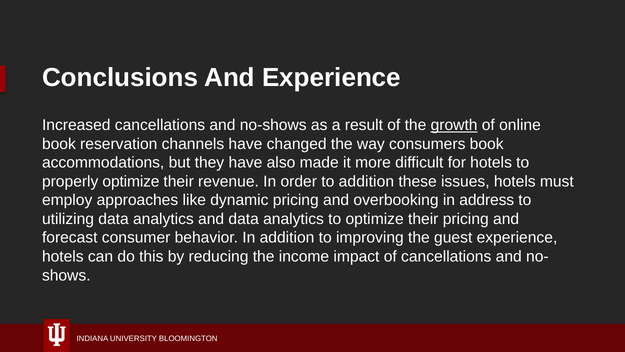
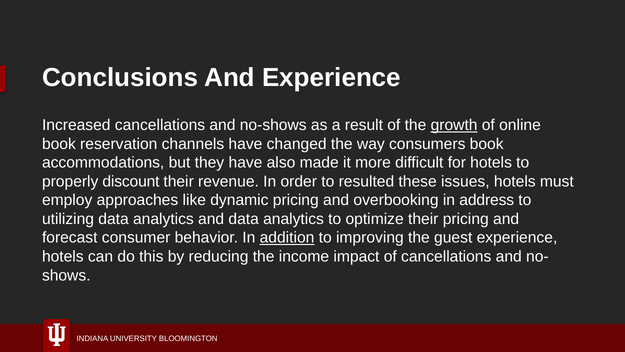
properly optimize: optimize -> discount
to addition: addition -> resulted
addition at (287, 238) underline: none -> present
